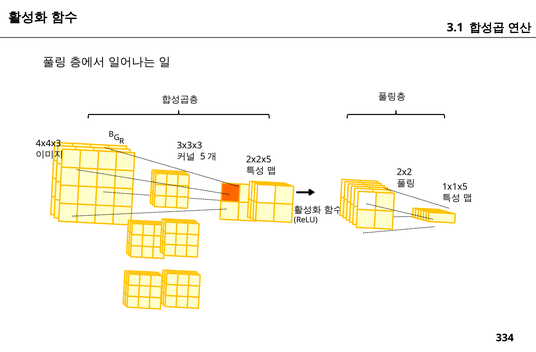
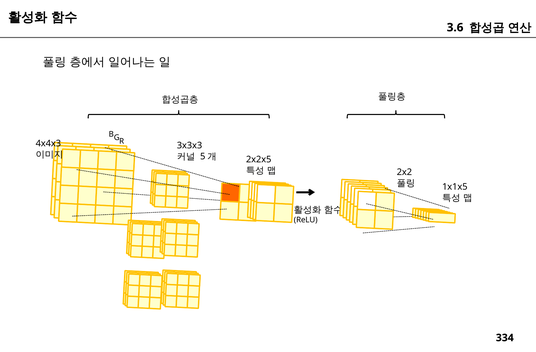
3.1: 3.1 -> 3.6
